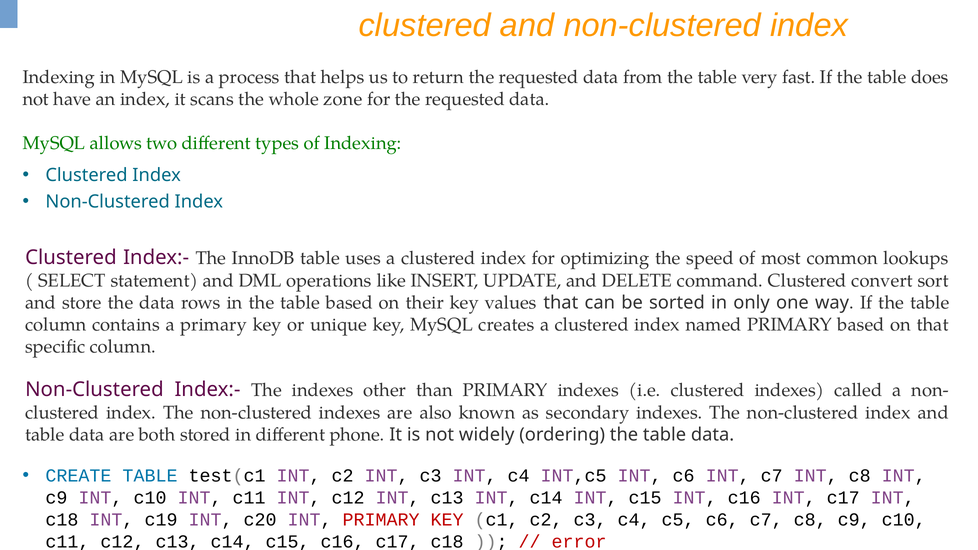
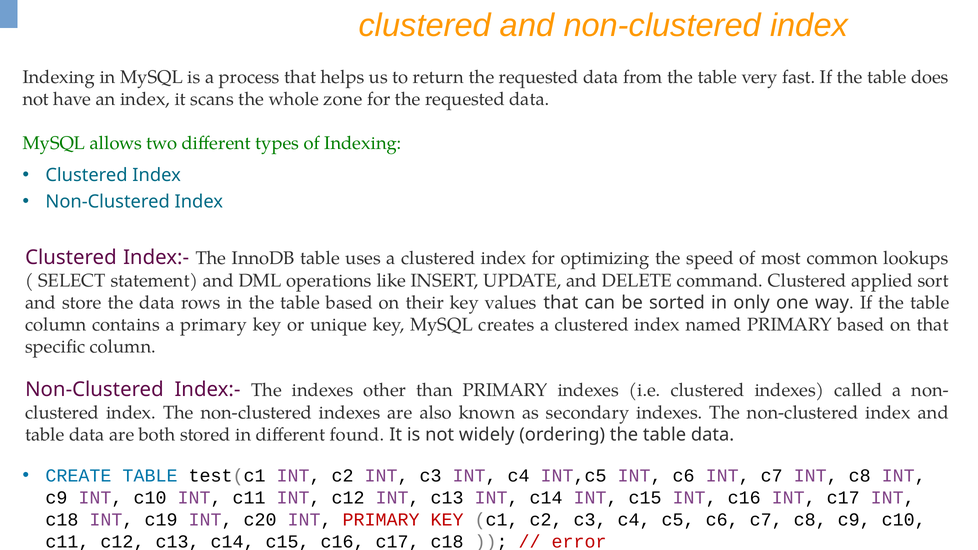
convert: convert -> applied
phone: phone -> found
